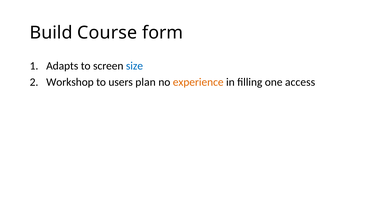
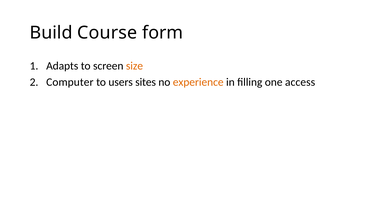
size colour: blue -> orange
Workshop: Workshop -> Computer
plan: plan -> sites
